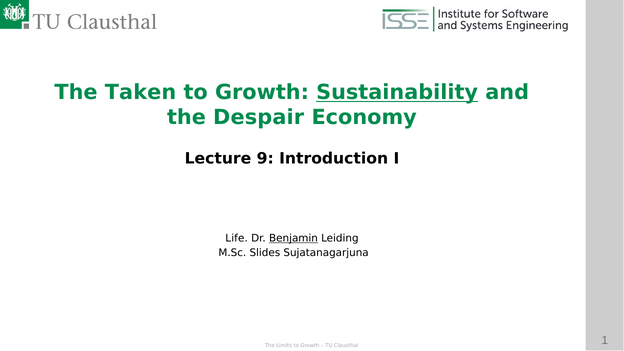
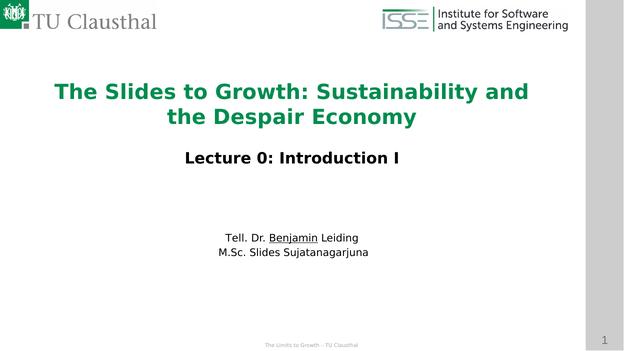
The Taken: Taken -> Slides
Sustainability underline: present -> none
9: 9 -> 0
Life: Life -> Tell
